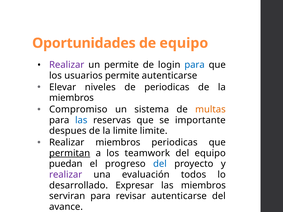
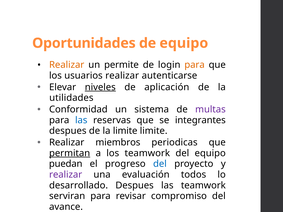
Realizar at (67, 65) colour: purple -> orange
para at (195, 65) colour: blue -> orange
usuarios permite: permite -> realizar
niveles underline: none -> present
de periodicas: periodicas -> aplicación
miembros at (71, 98): miembros -> utilidades
Compromiso: Compromiso -> Conformidad
multas colour: orange -> purple
importante: importante -> integrantes
desarrollado Expresar: Expresar -> Despues
las miembros: miembros -> teamwork
revisar autenticarse: autenticarse -> compromiso
